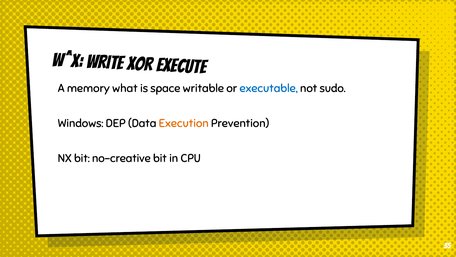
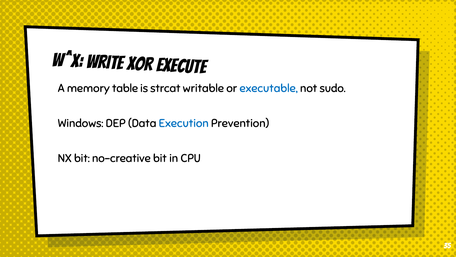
what: what -> table
space: space -> strcat
Execution colour: orange -> blue
